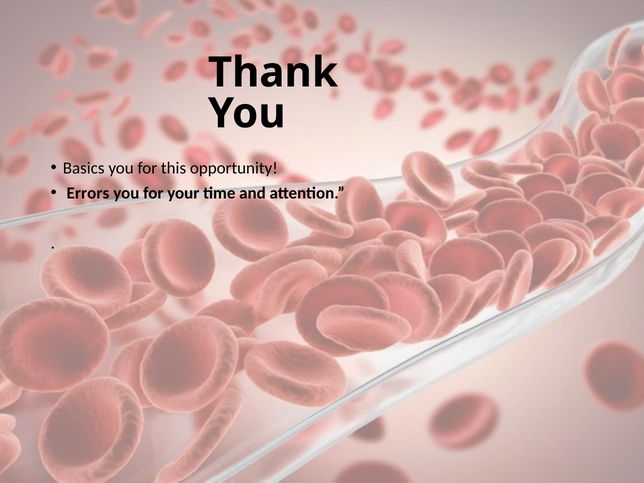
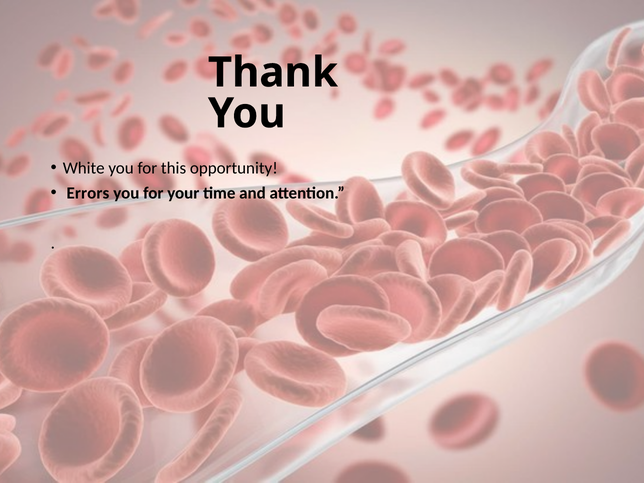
Basics: Basics -> White
